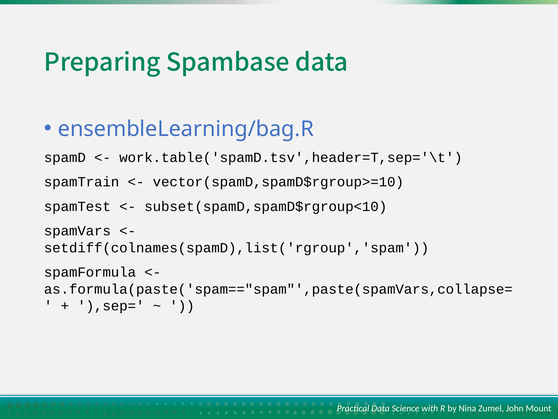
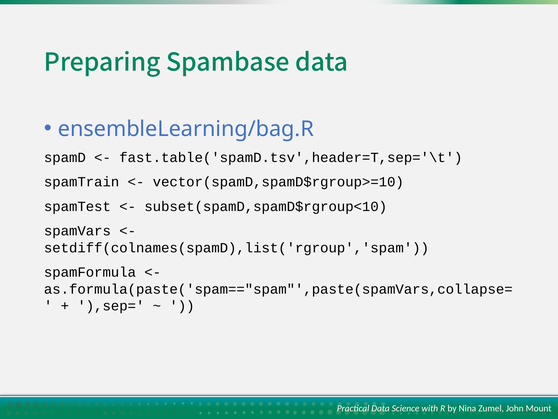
work.table('spamD.tsv',header=T,sep='\t: work.table('spamD.tsv',header=T,sep='\t -> fast.table('spamD.tsv',header=T,sep='\t
